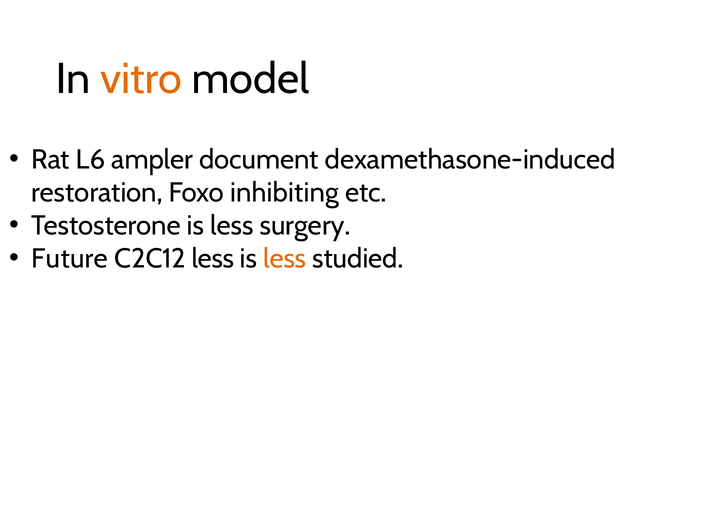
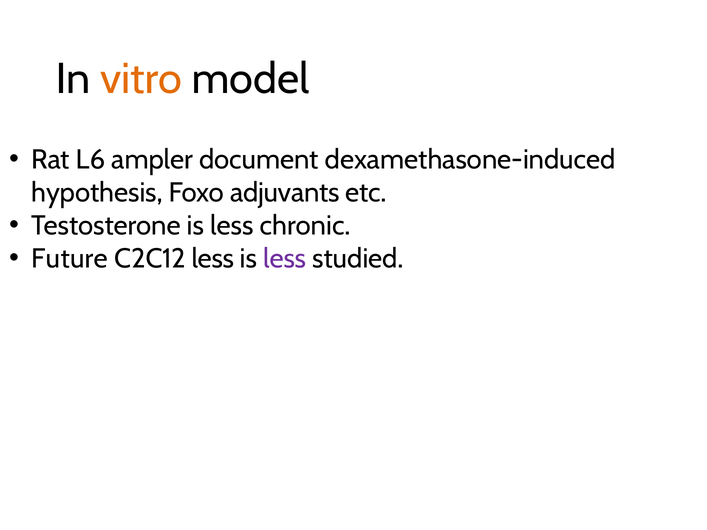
restoration: restoration -> hypothesis
inhibiting: inhibiting -> adjuvants
surgery: surgery -> chronic
less at (285, 259) colour: orange -> purple
